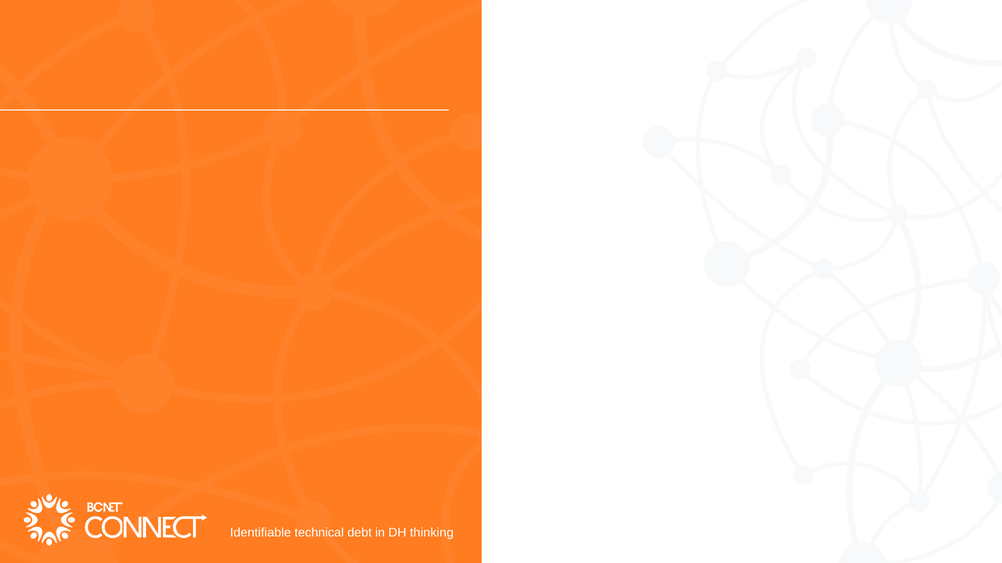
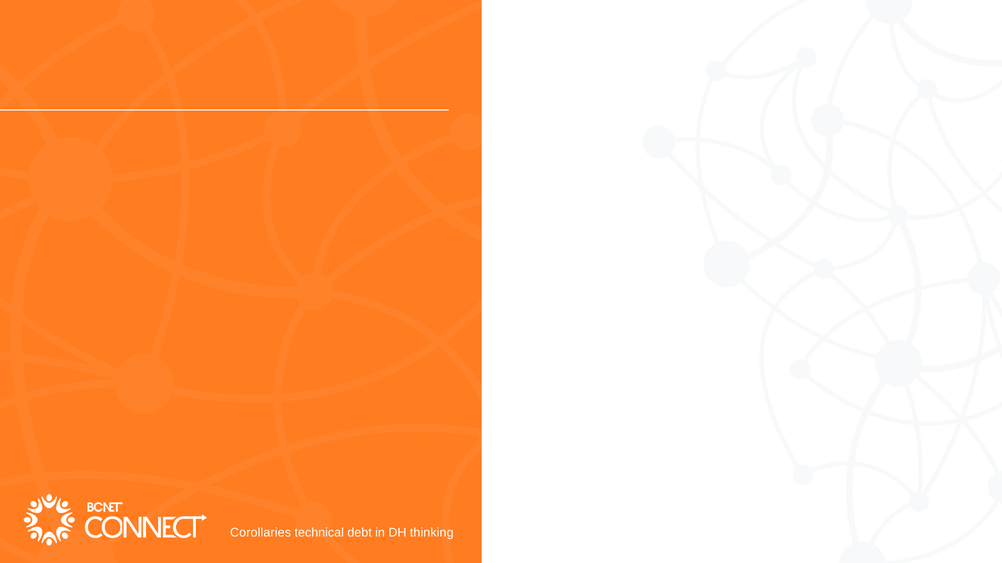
Identifiable: Identifiable -> Corollaries
